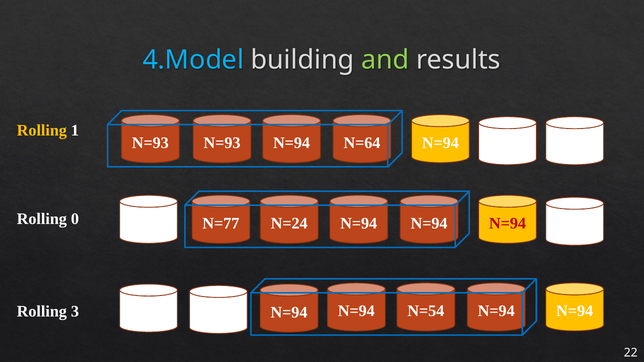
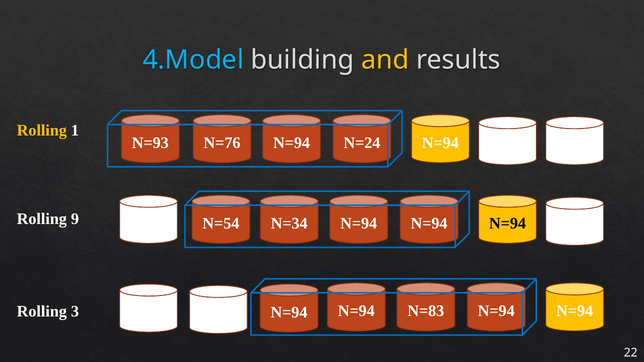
and colour: light green -> yellow
N=93 at (222, 143): N=93 -> N=76
N=64: N=64 -> N=24
0: 0 -> 9
N=77: N=77 -> N=54
N=24: N=24 -> N=34
N=94 at (508, 224) colour: red -> black
N=54: N=54 -> N=83
